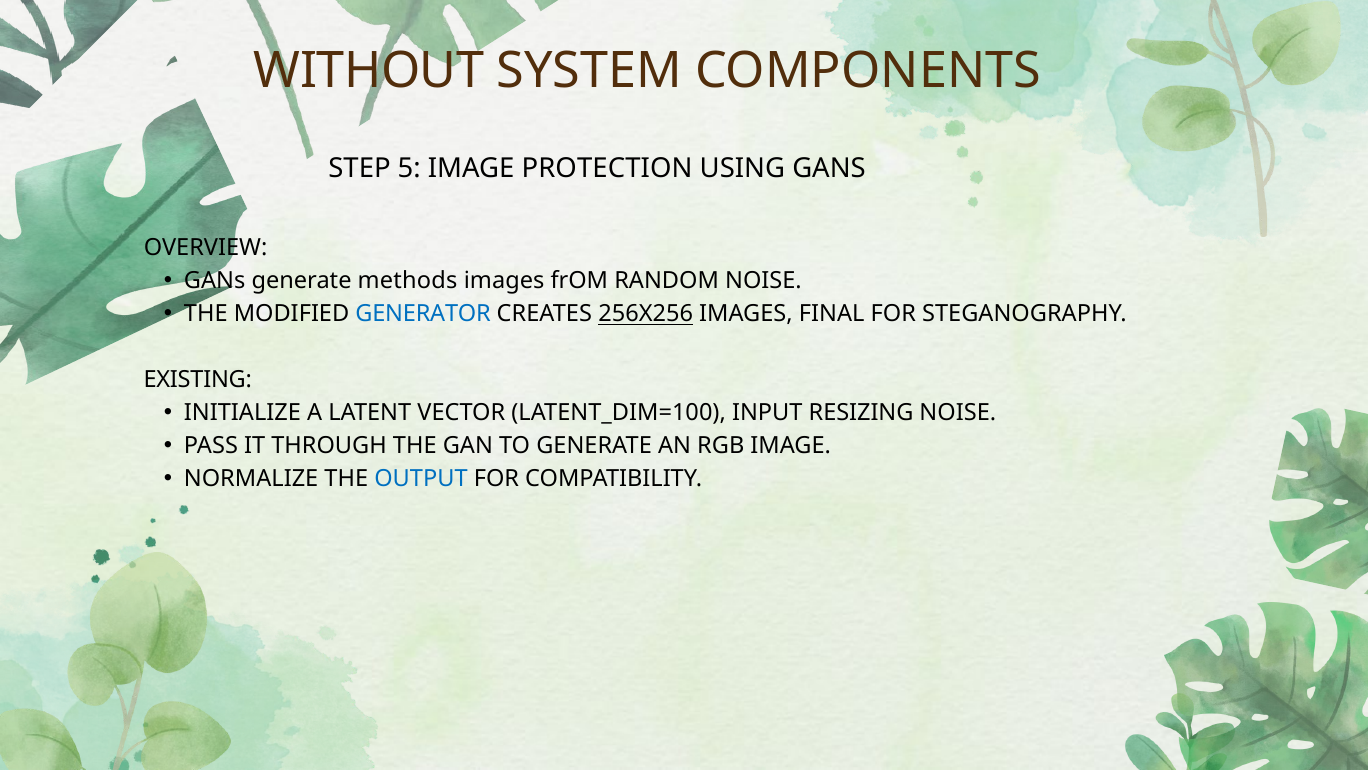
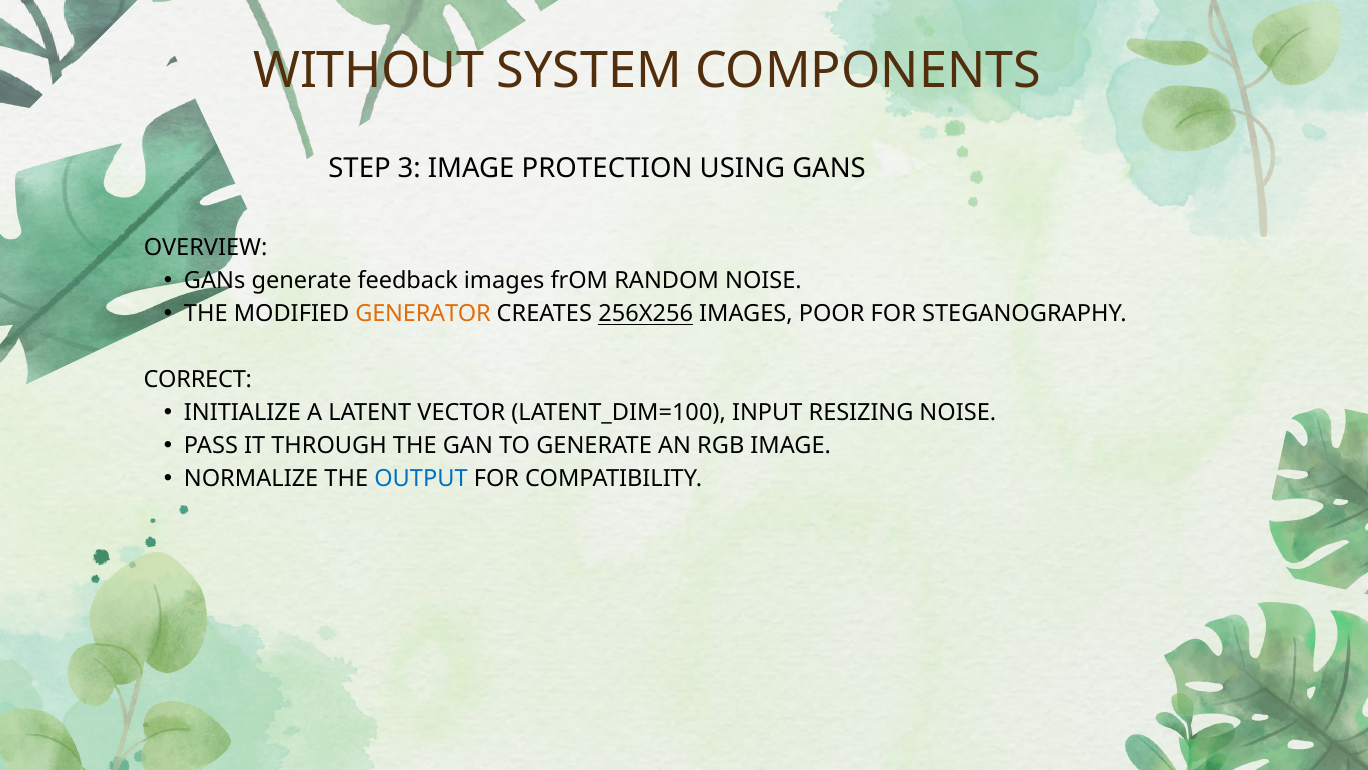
5: 5 -> 3
methods: methods -> feedback
GENERATOR colour: blue -> orange
FINAL: FINAL -> POOR
EXISTING: EXISTING -> CORRECT
